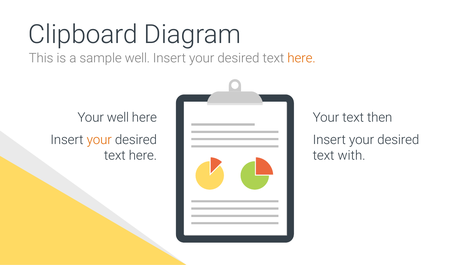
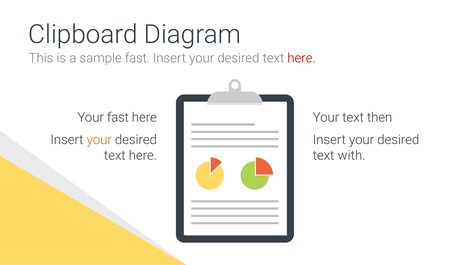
sample well: well -> fast
here at (301, 58) colour: orange -> red
Your well: well -> fast
